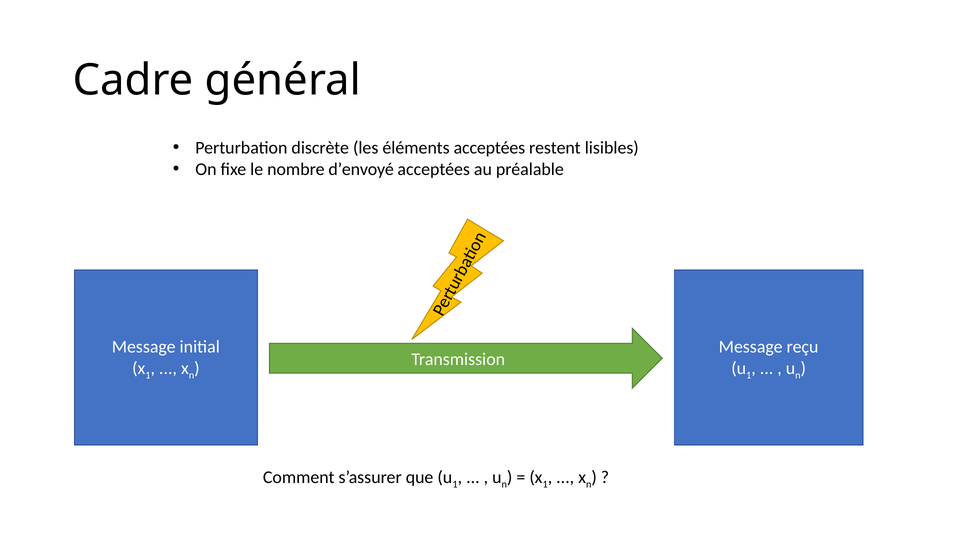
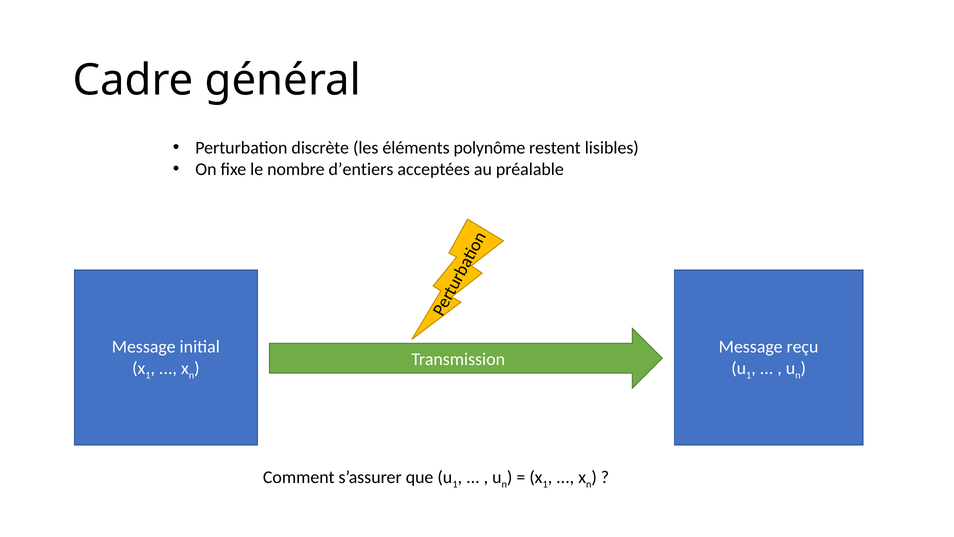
éléments acceptées: acceptées -> polynôme
d’envoyé: d’envoyé -> d’entiers
